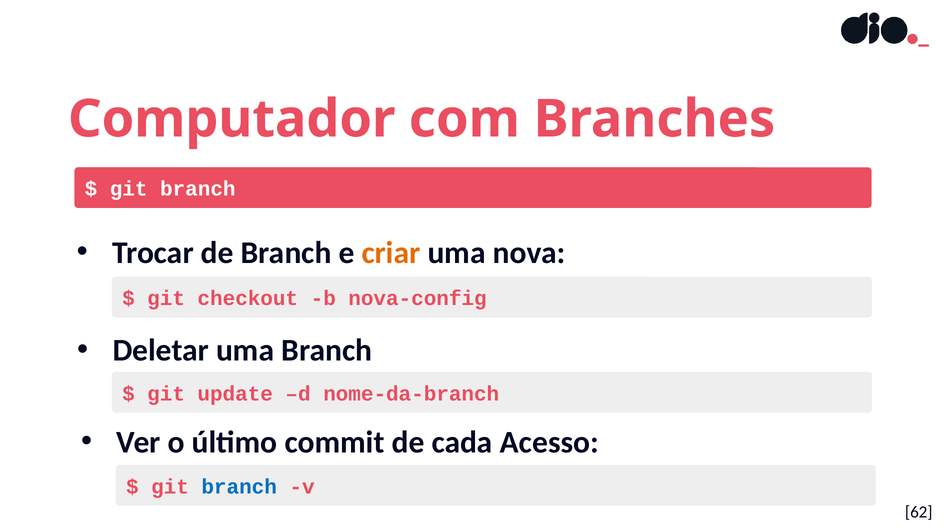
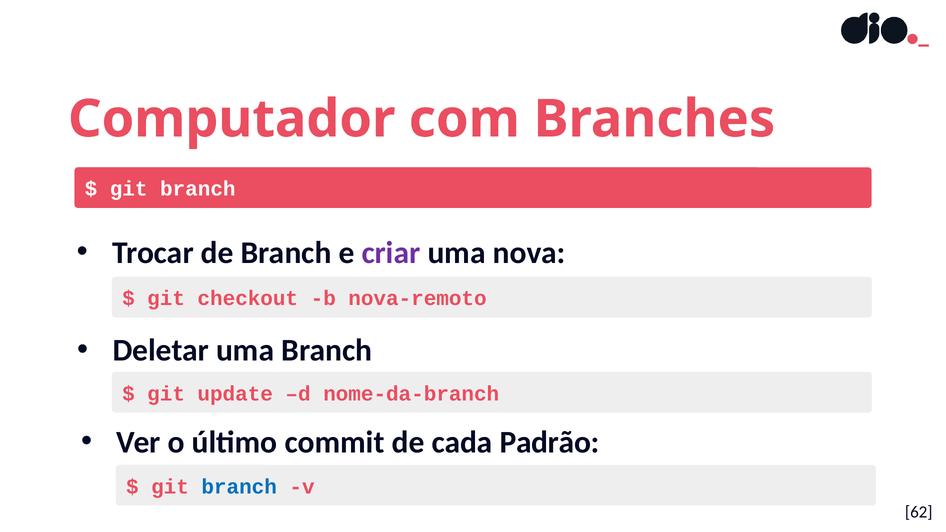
criar colour: orange -> purple
nova-config: nova-config -> nova-remoto
Acesso: Acesso -> Padrão
